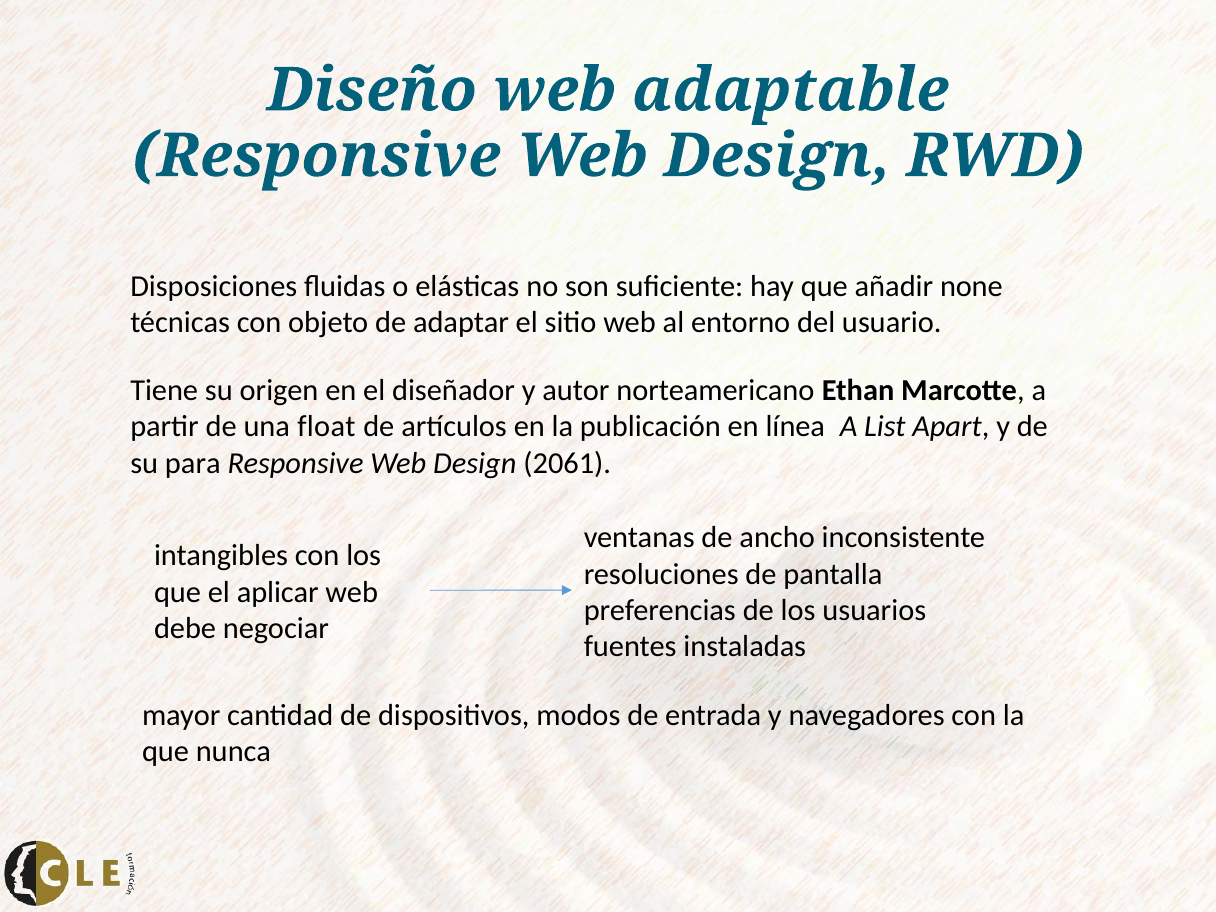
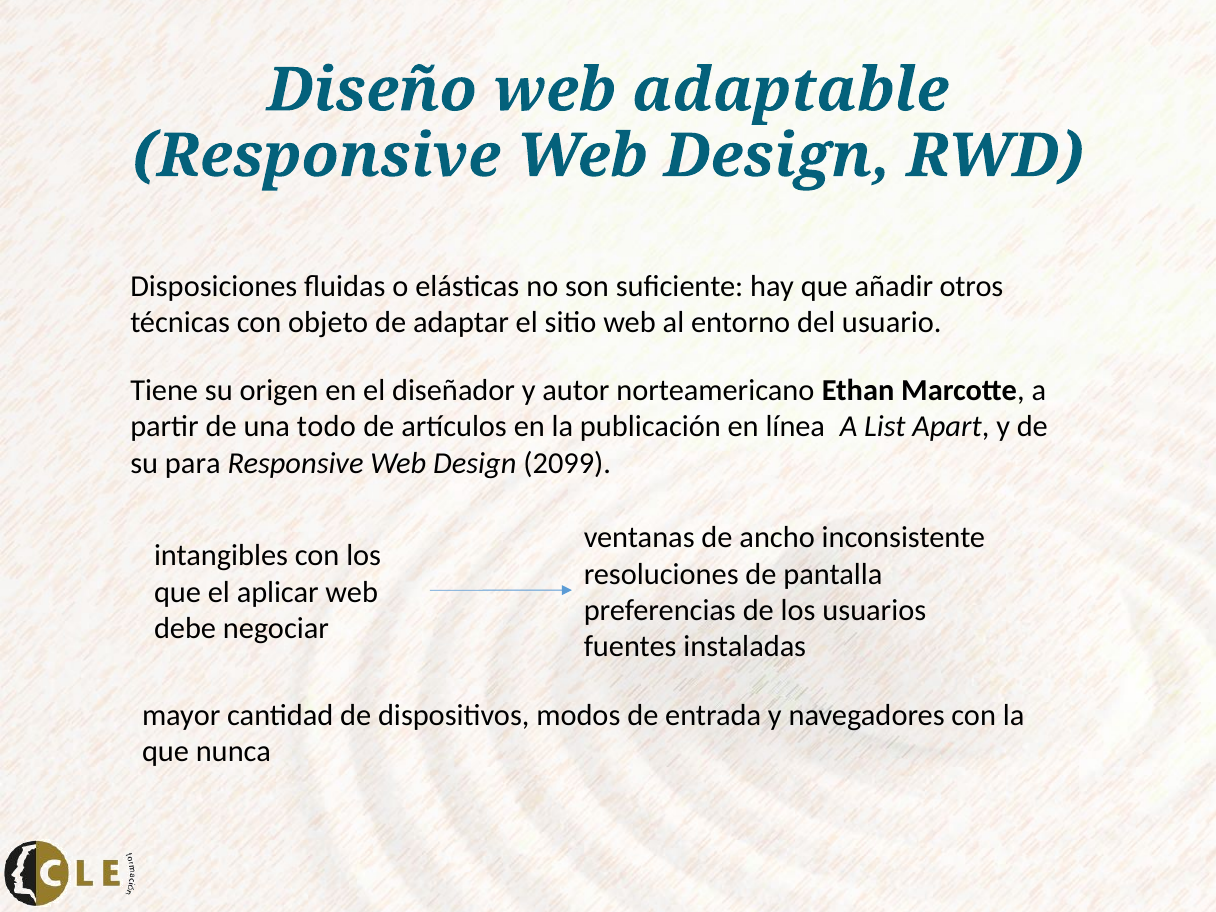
none: none -> otros
float: float -> todo
2061: 2061 -> 2099
